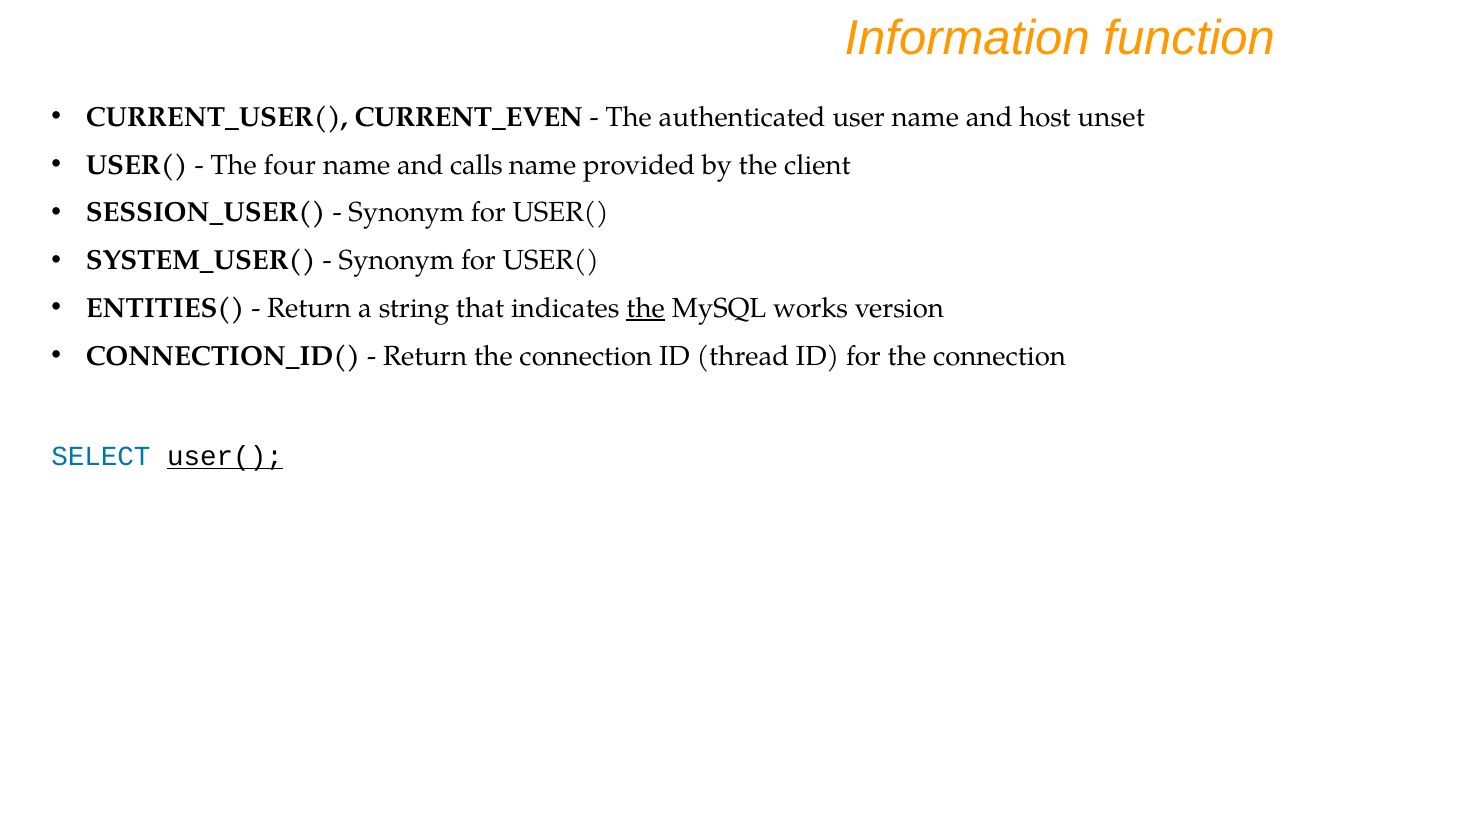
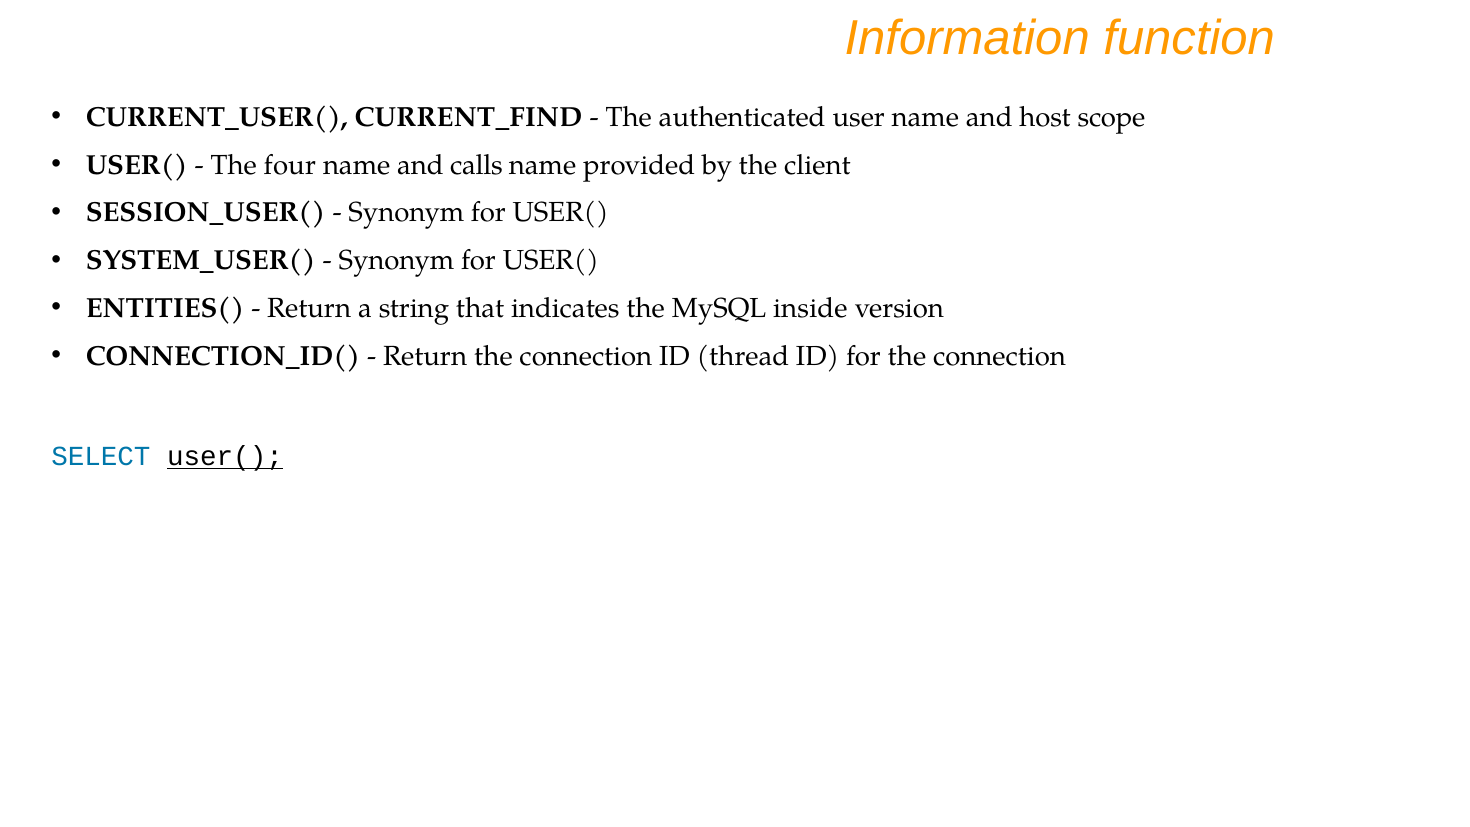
CURRENT_EVEN: CURRENT_EVEN -> CURRENT_FIND
unset: unset -> scope
the at (646, 308) underline: present -> none
works: works -> inside
